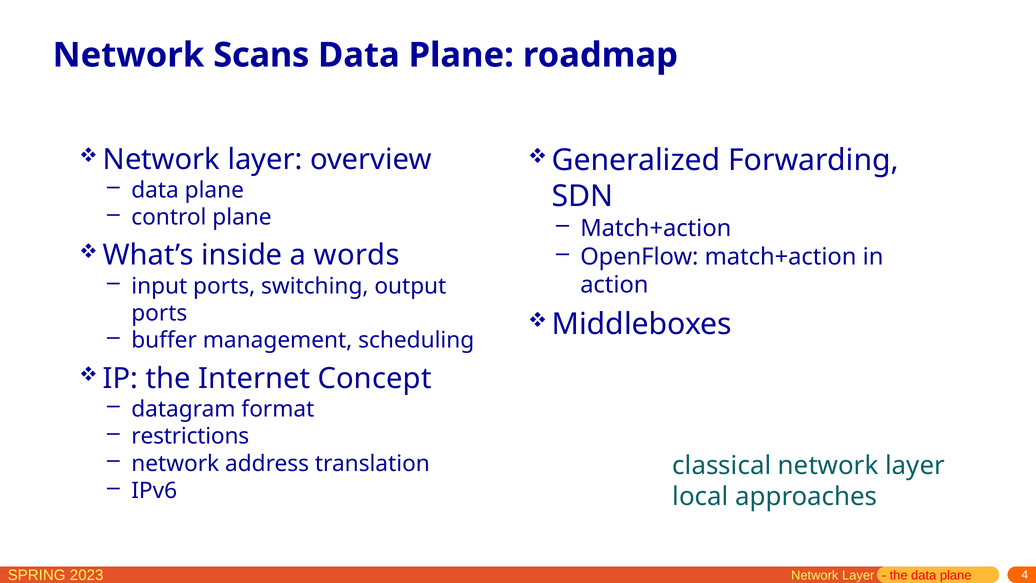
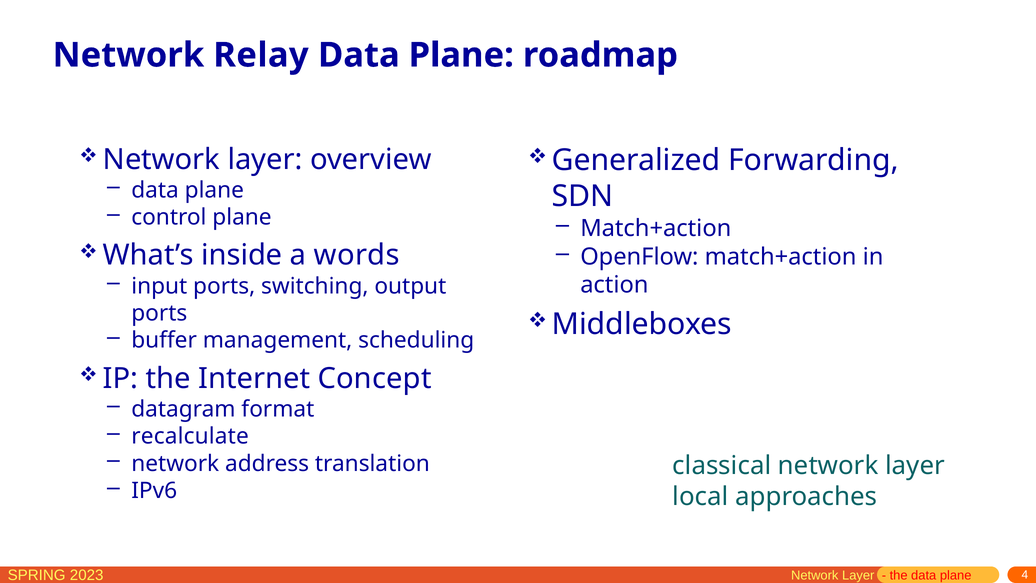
Scans: Scans -> Relay
restrictions: restrictions -> recalculate
